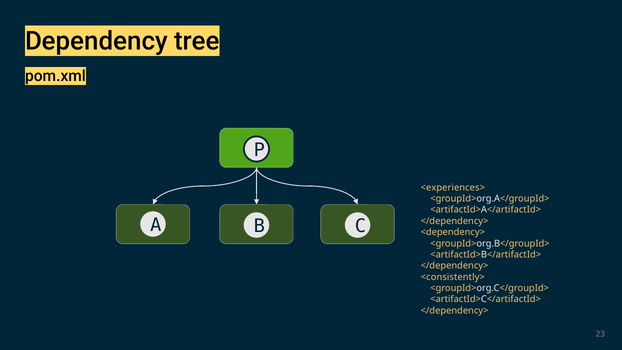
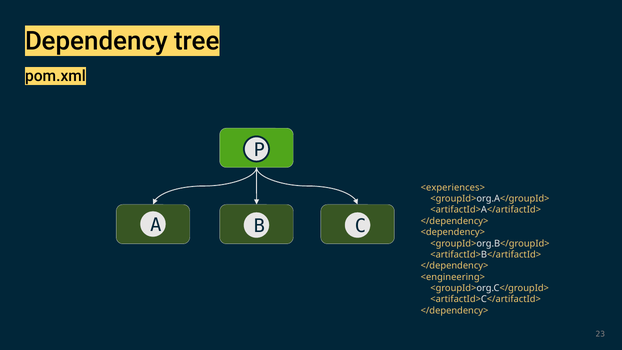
<consistently>: <consistently> -> <engineering>
